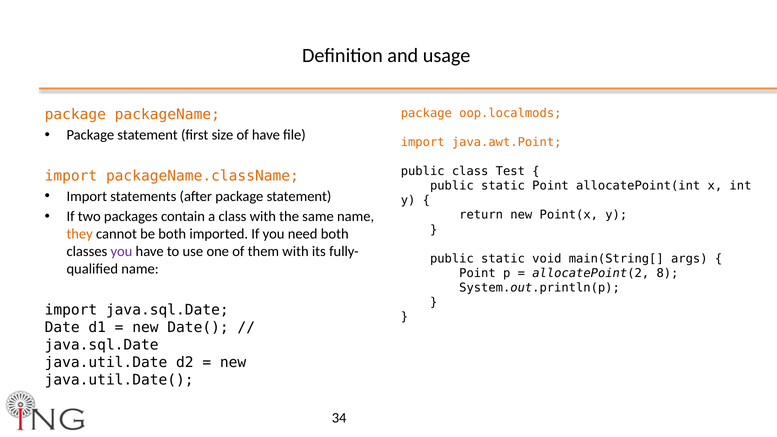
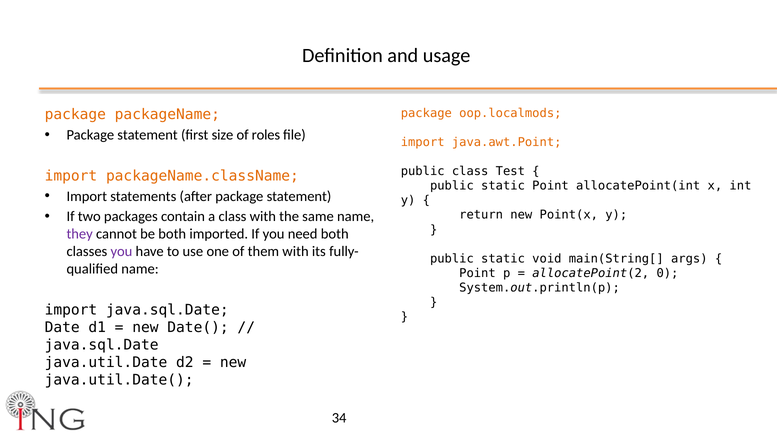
of have: have -> roles
they colour: orange -> purple
8: 8 -> 0
